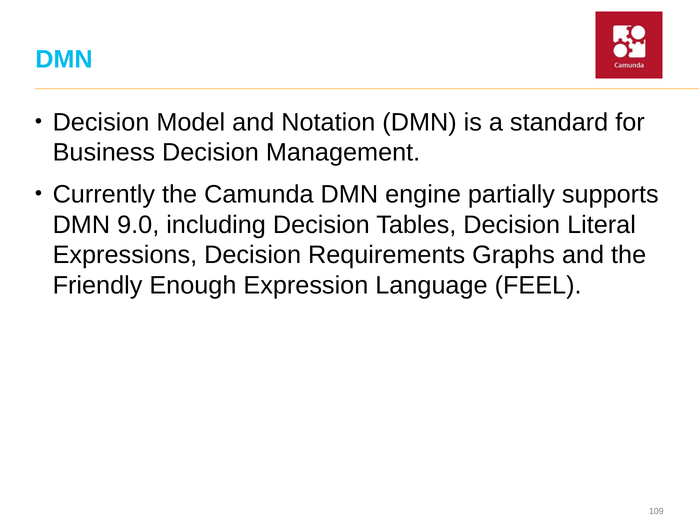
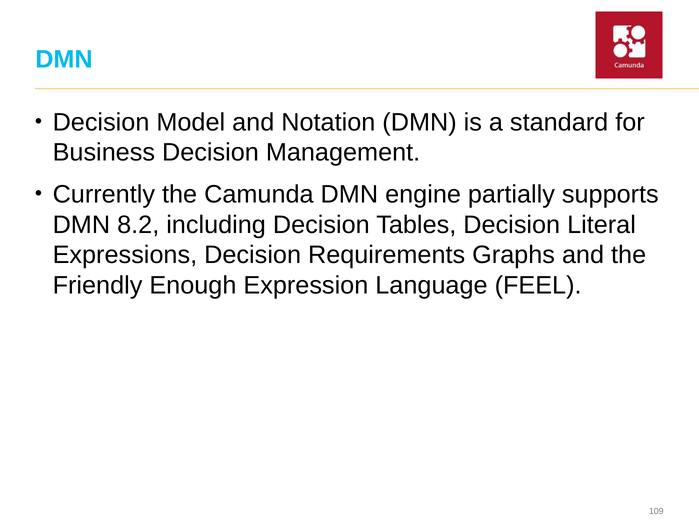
9.0: 9.0 -> 8.2
